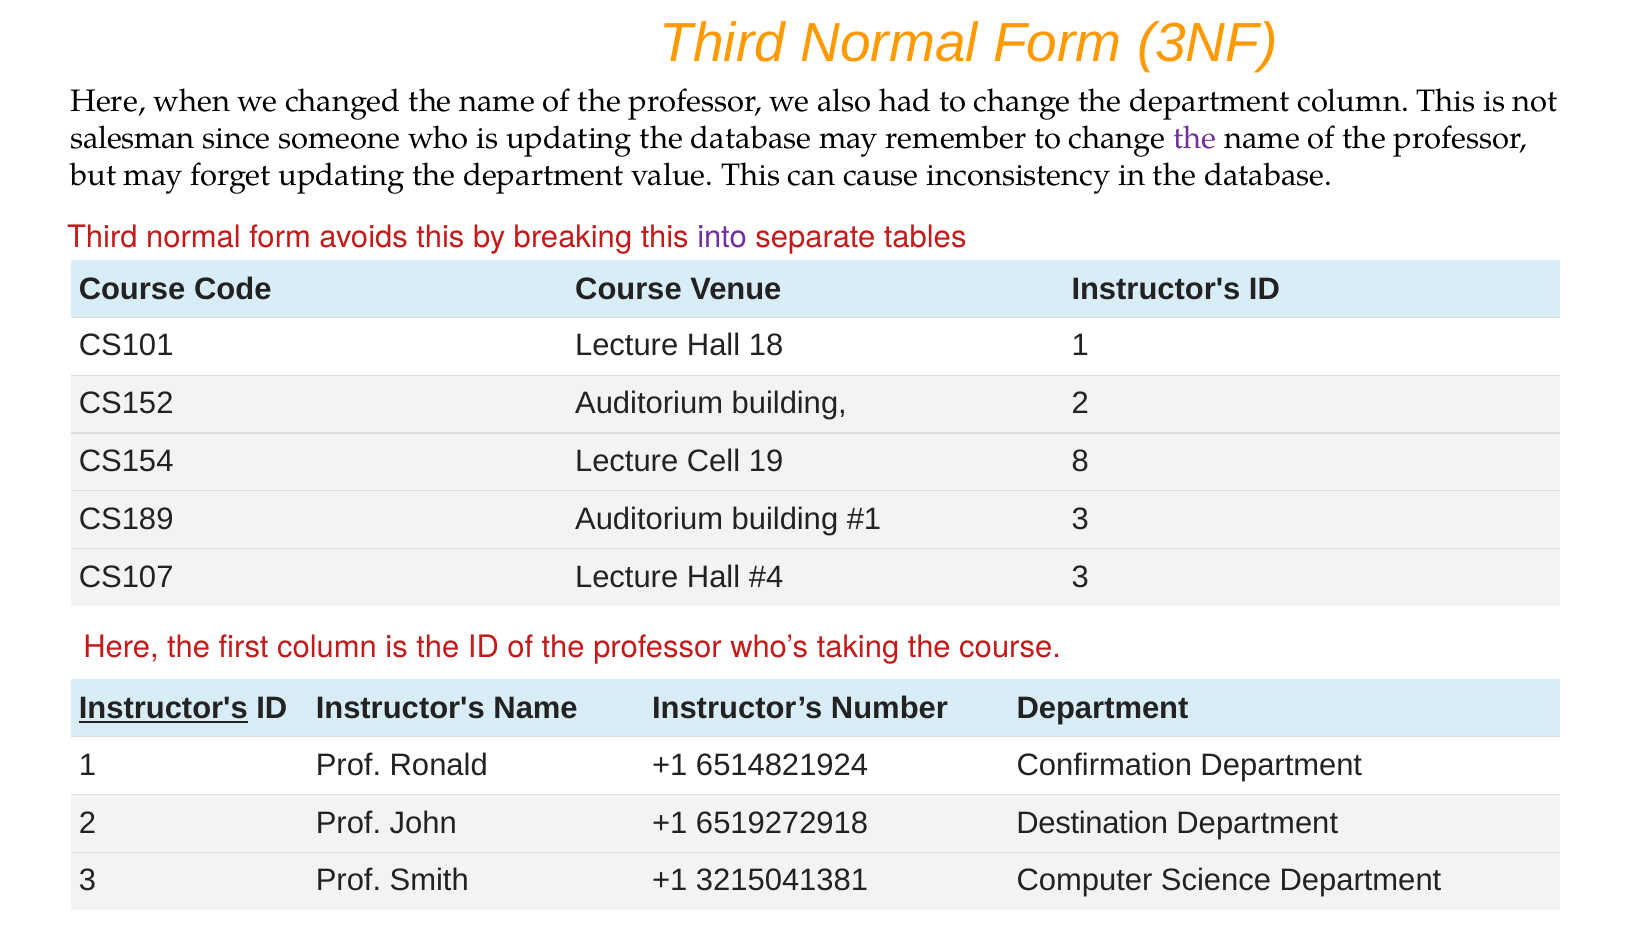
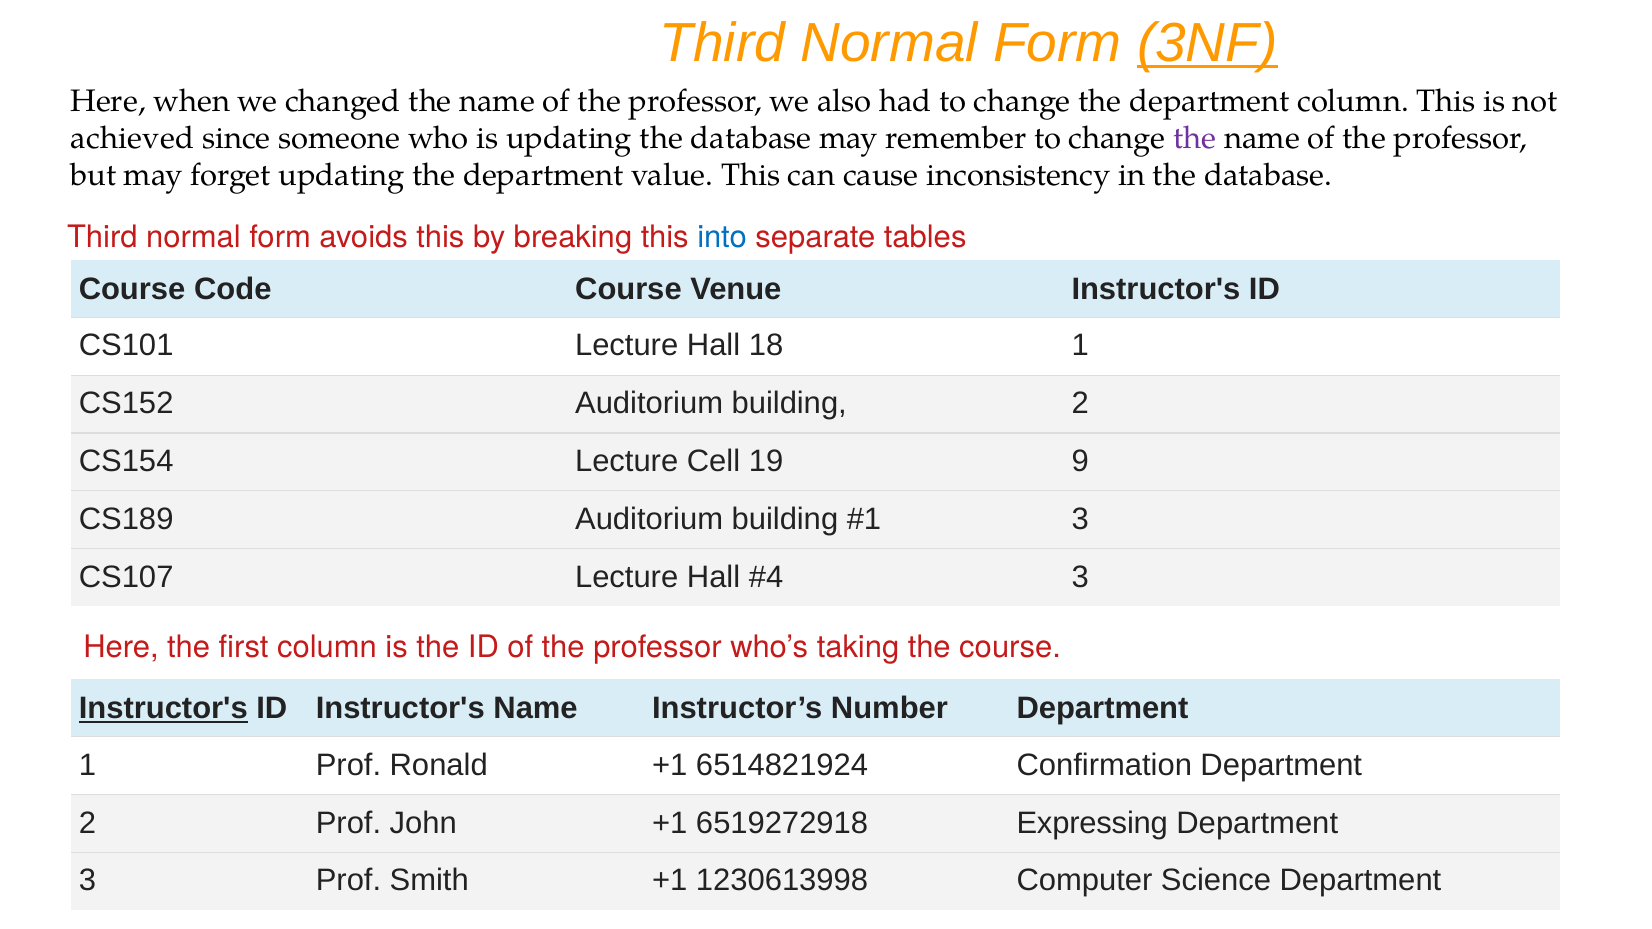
3NF underline: none -> present
salesman: salesman -> achieved
into colour: purple -> blue
8: 8 -> 9
Destination: Destination -> Expressing
3215041381: 3215041381 -> 1230613998
